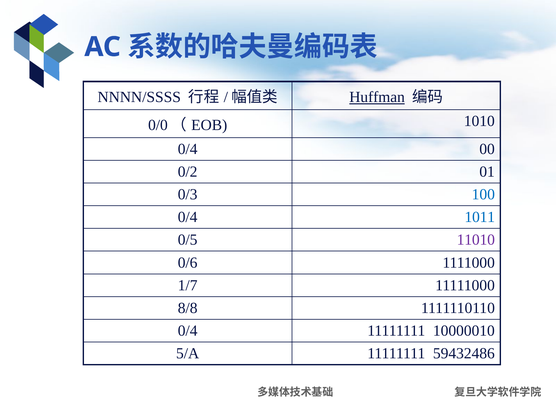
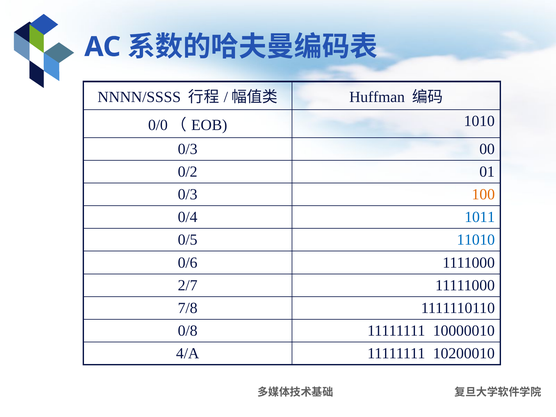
Huffman underline: present -> none
0/4 at (188, 149): 0/4 -> 0/3
100 colour: blue -> orange
11010 colour: purple -> blue
1/7: 1/7 -> 2/7
8/8: 8/8 -> 7/8
0/4 at (188, 331): 0/4 -> 0/8
5/A: 5/A -> 4/A
59432486: 59432486 -> 10200010
